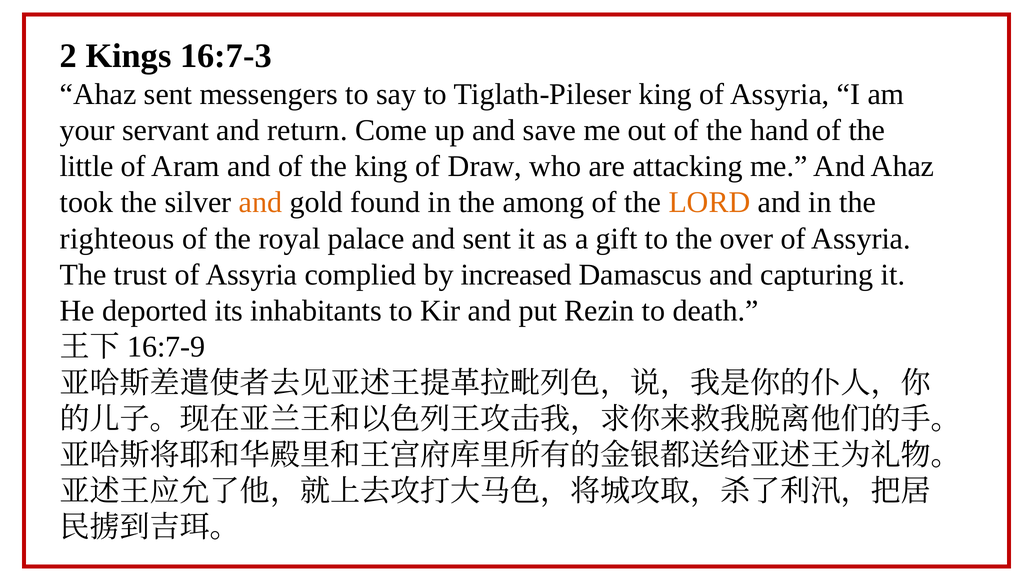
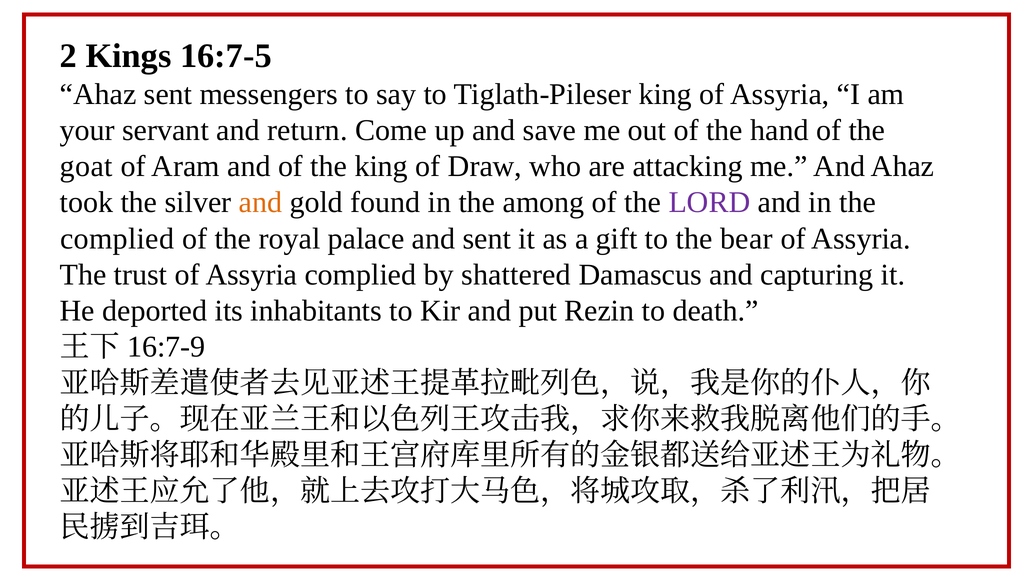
16:7-3: 16:7-3 -> 16:7-5
little: little -> goat
LORD colour: orange -> purple
righteous at (117, 239): righteous -> complied
over: over -> bear
increased: increased -> shattered
